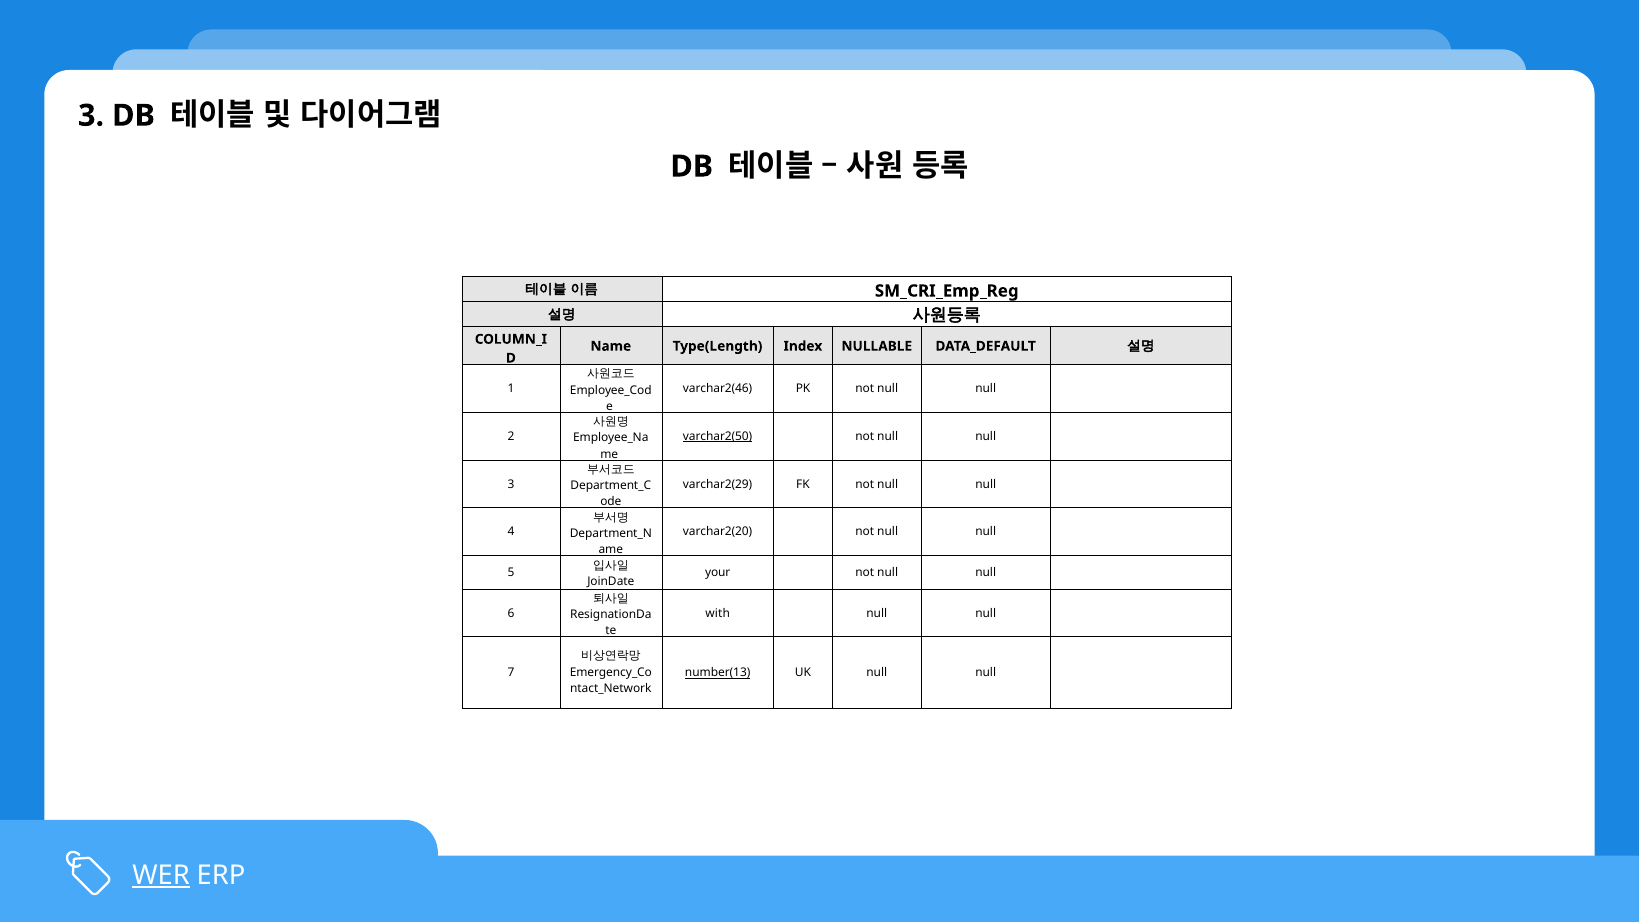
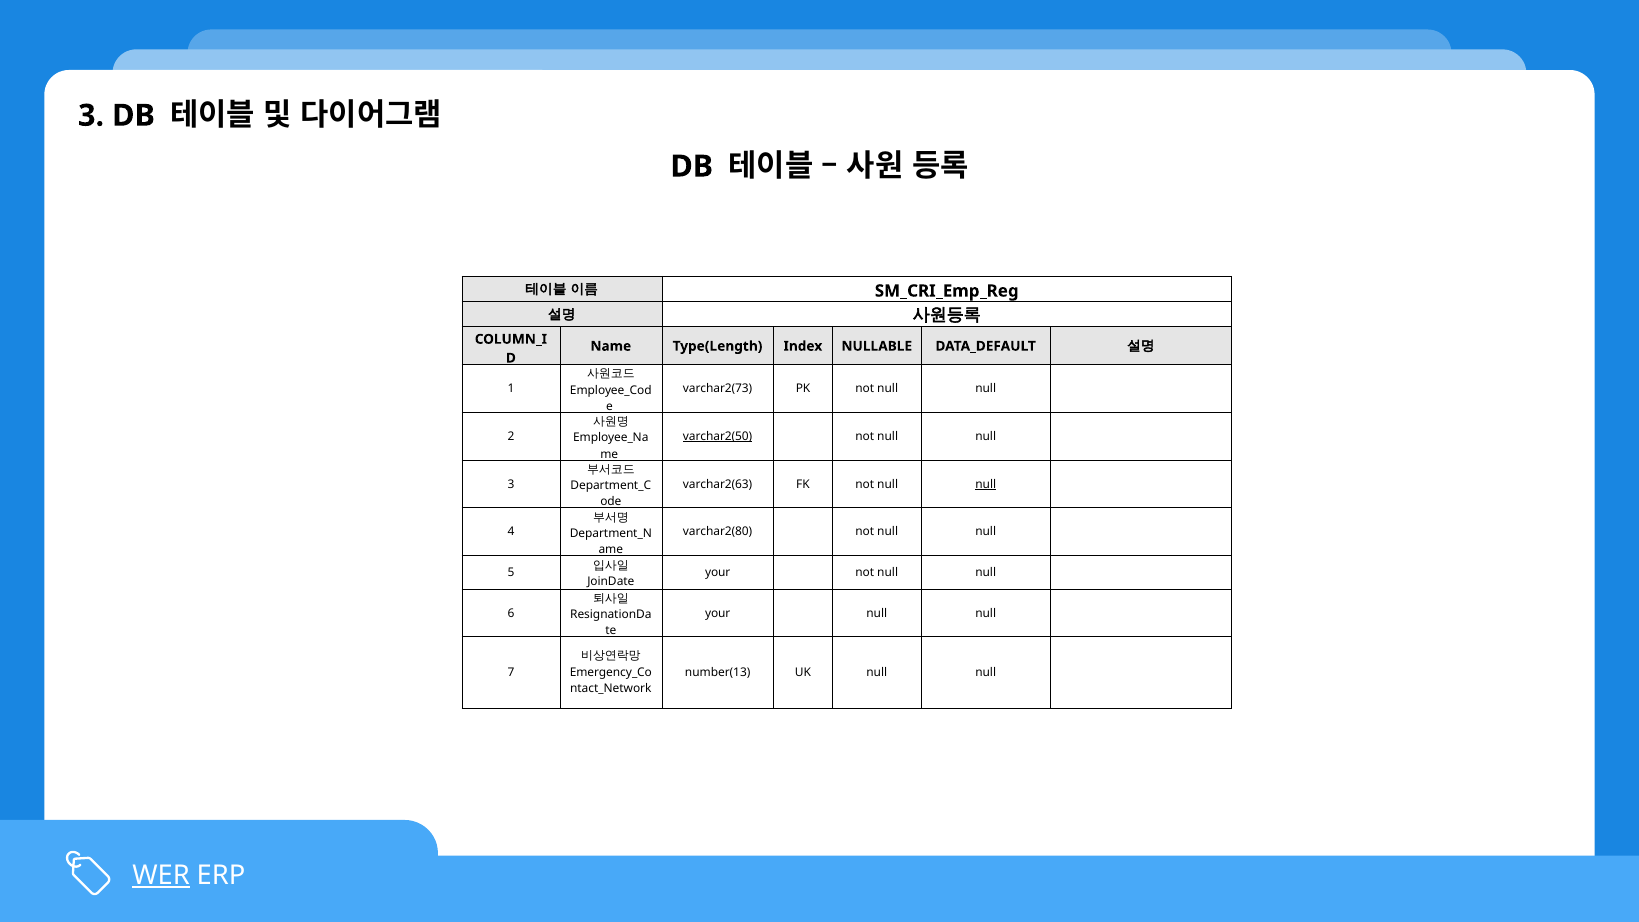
varchar2(46: varchar2(46 -> varchar2(73
varchar2(29: varchar2(29 -> varchar2(63
null at (986, 484) underline: none -> present
varchar2(20: varchar2(20 -> varchar2(80
with at (718, 613): with -> your
number(13 underline: present -> none
